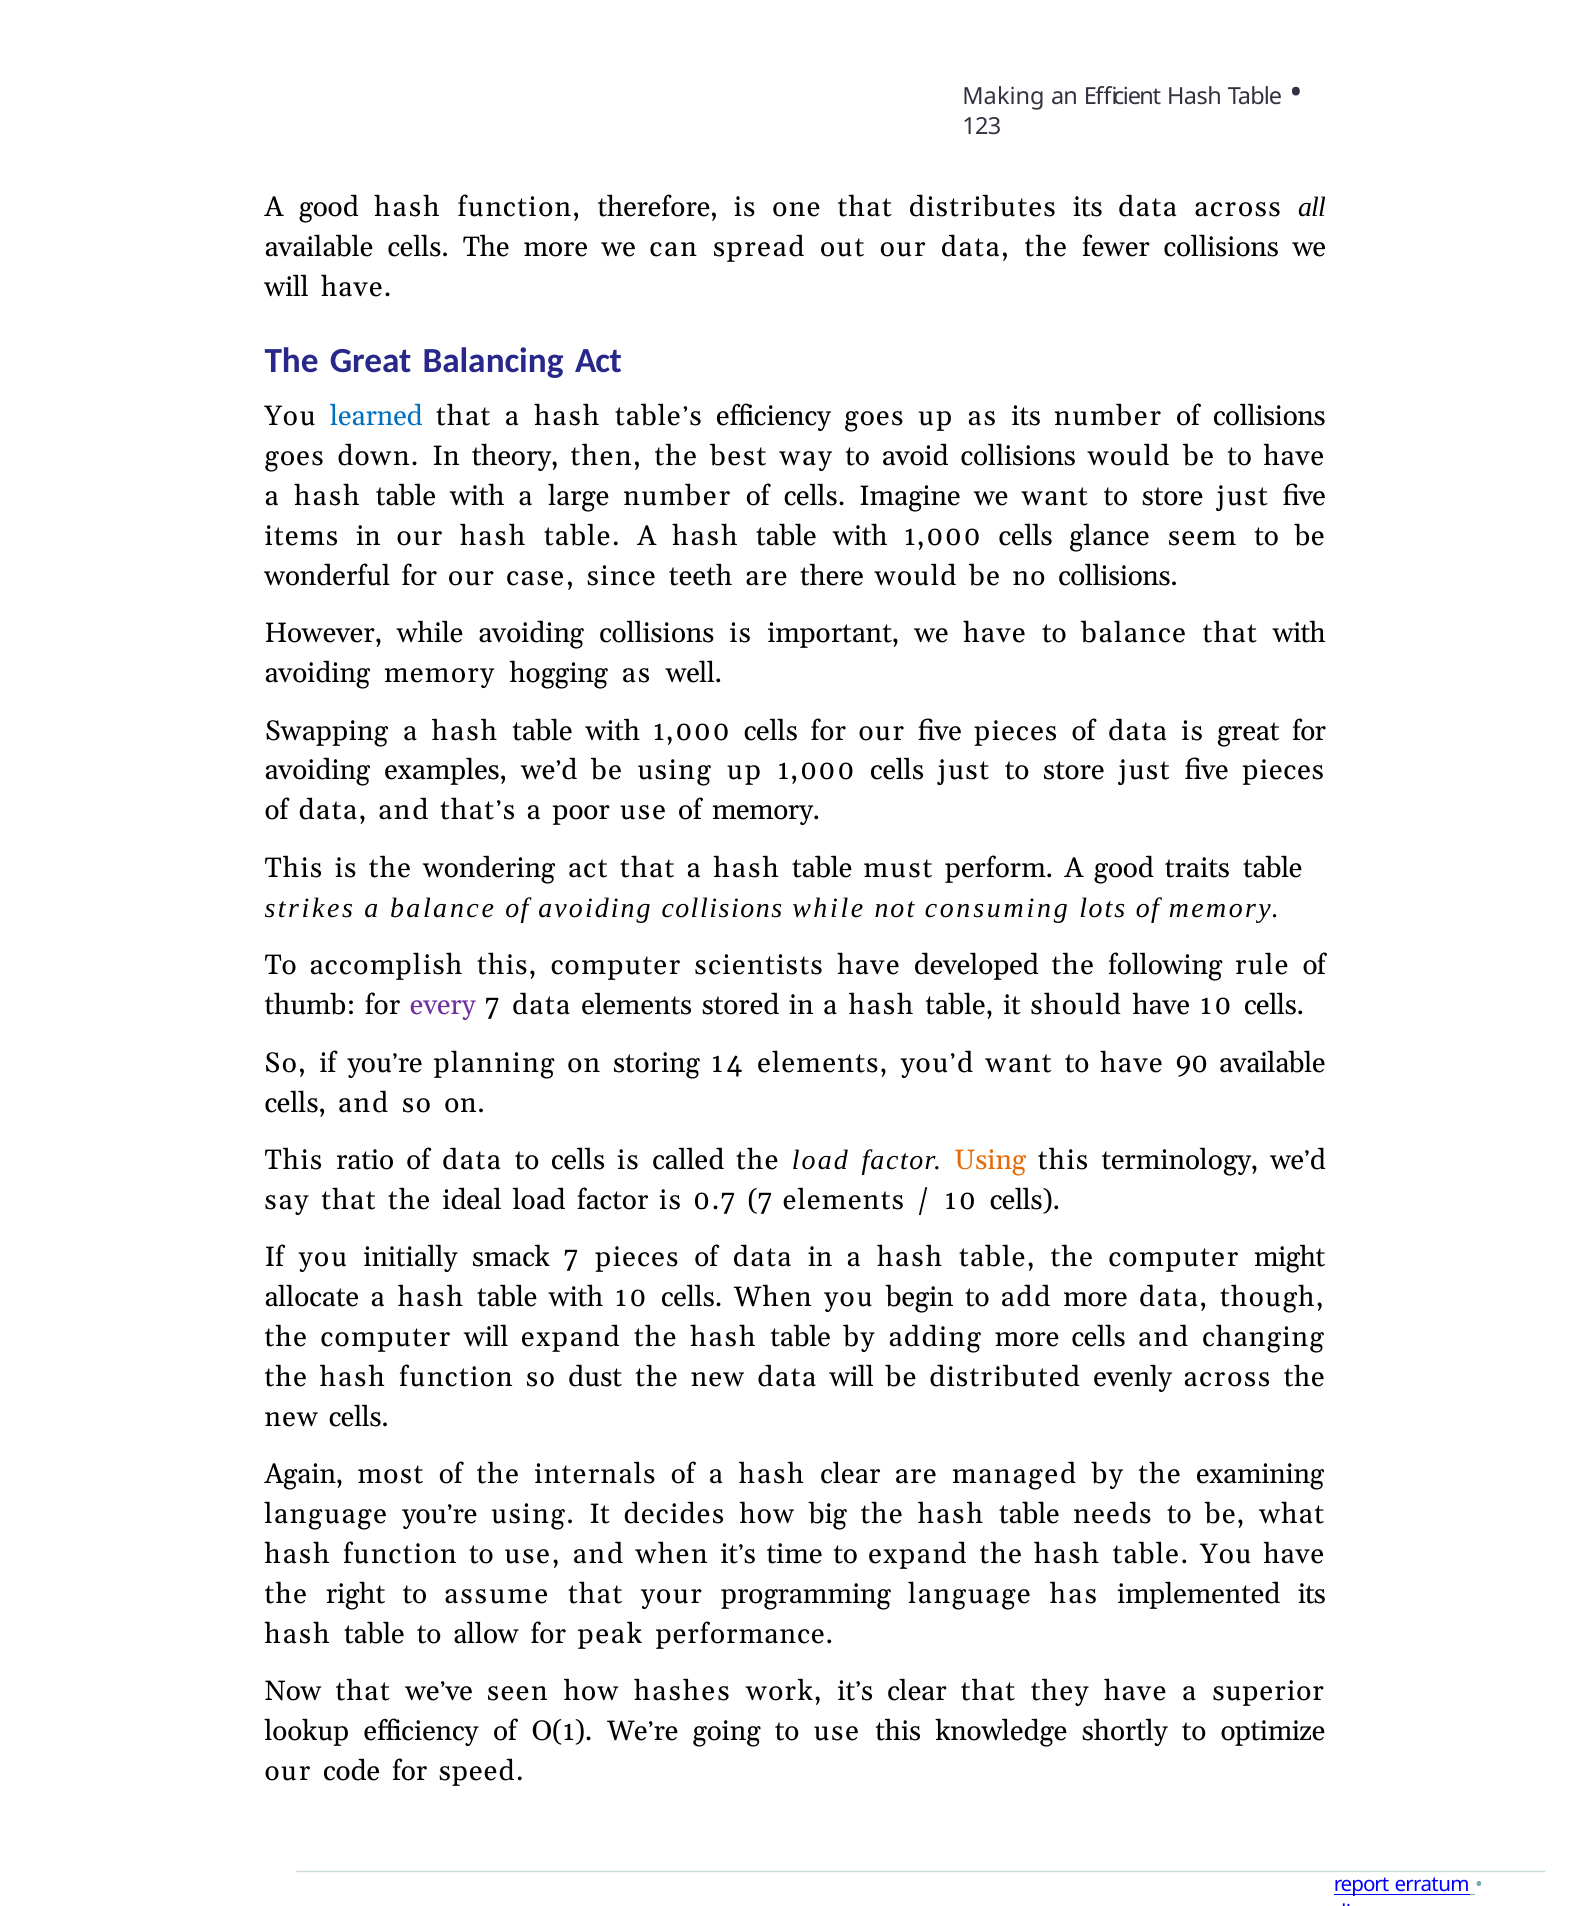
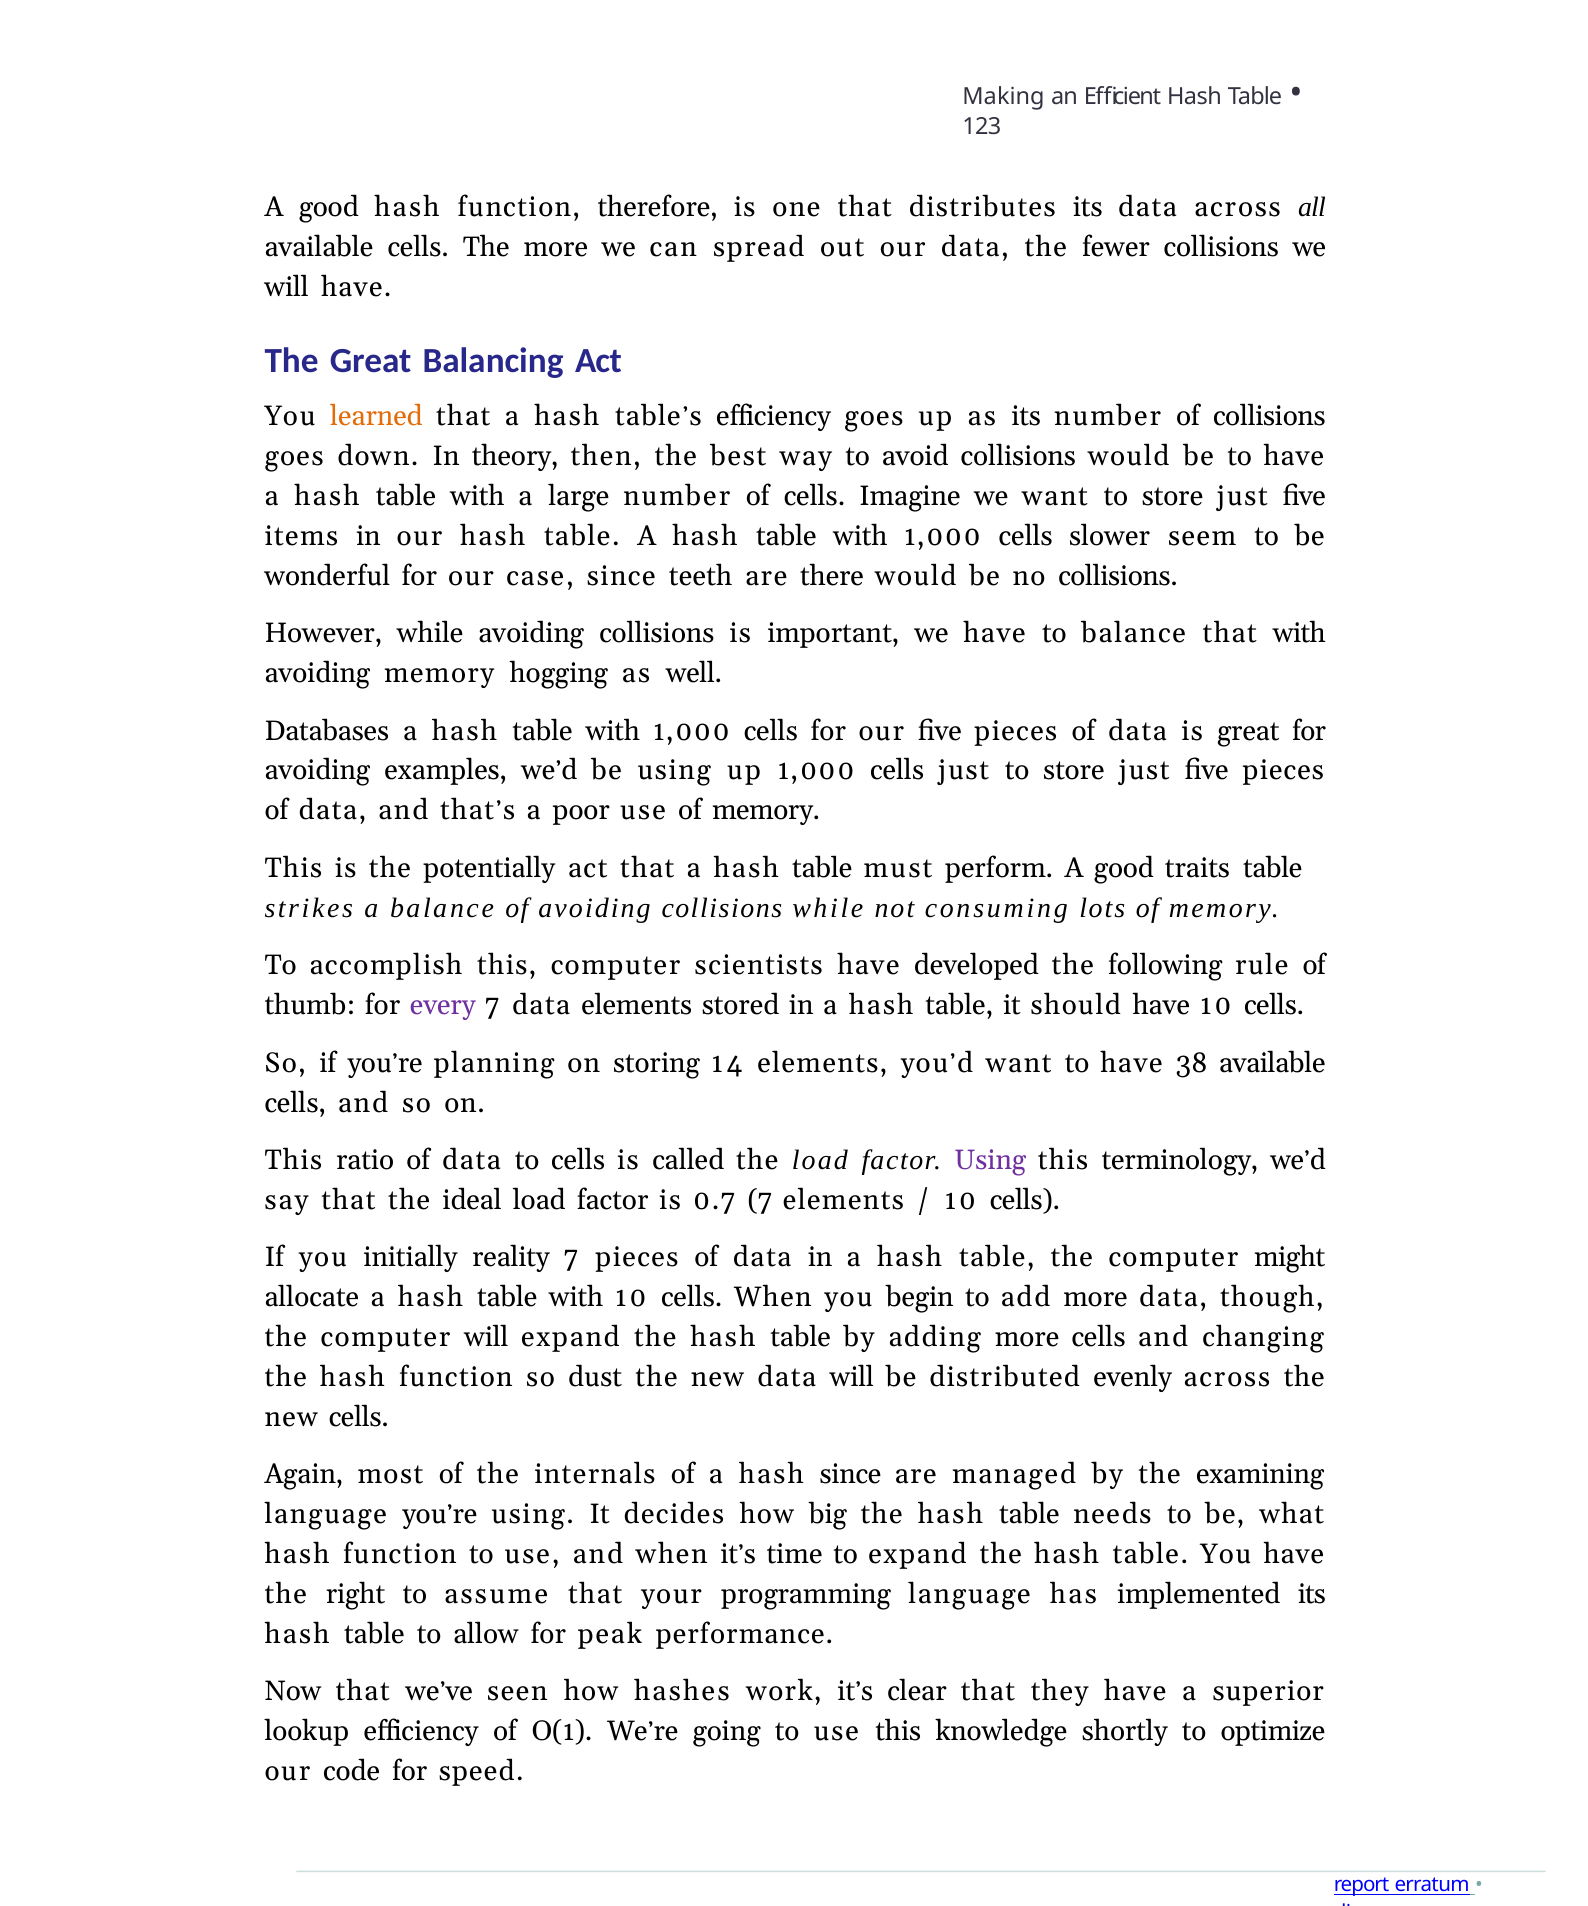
learned colour: blue -> orange
glance: glance -> slower
Swapping: Swapping -> Databases
wondering: wondering -> potentially
90: 90 -> 38
Using at (990, 1160) colour: orange -> purple
smack: smack -> reality
hash clear: clear -> since
